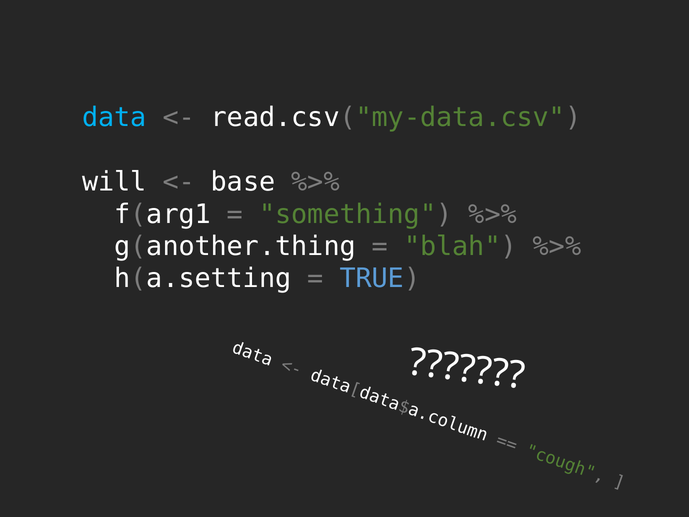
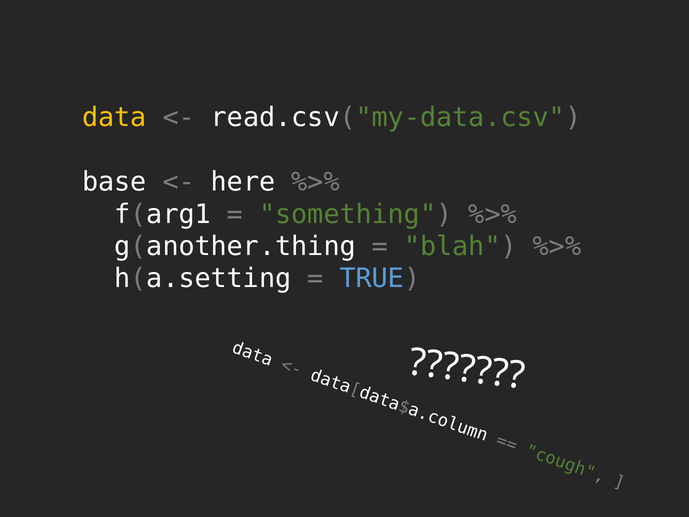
data colour: light blue -> yellow
will: will -> base
base: base -> here
